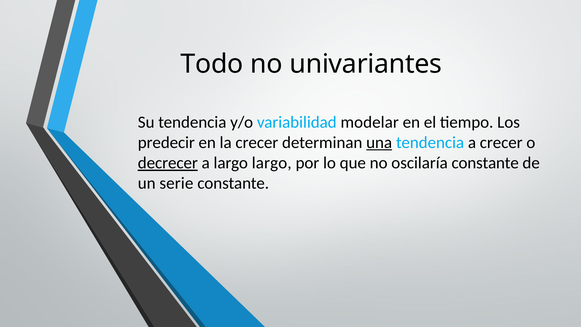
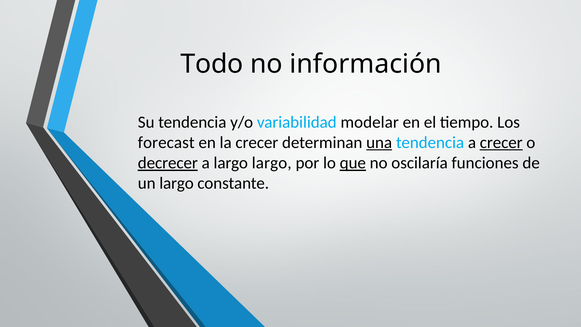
univariantes: univariantes -> información
predecir: predecir -> forecast
crecer at (501, 143) underline: none -> present
que underline: none -> present
oscilaría constante: constante -> funciones
un serie: serie -> largo
